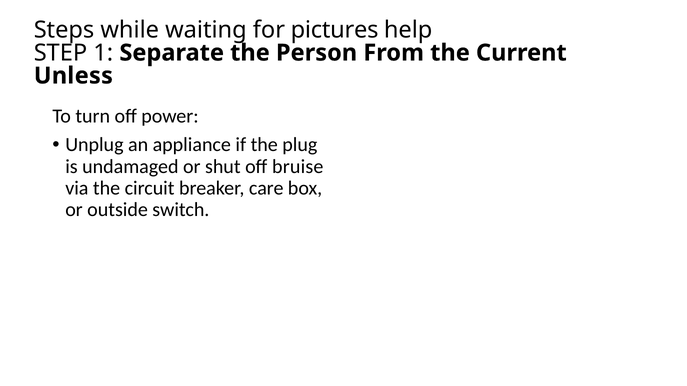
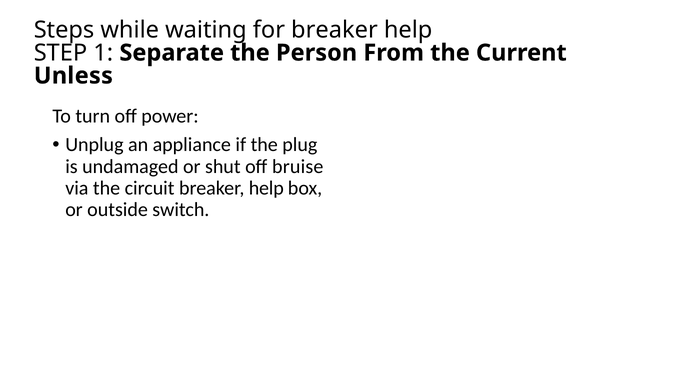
for pictures: pictures -> breaker
circuit breaker care: care -> help
